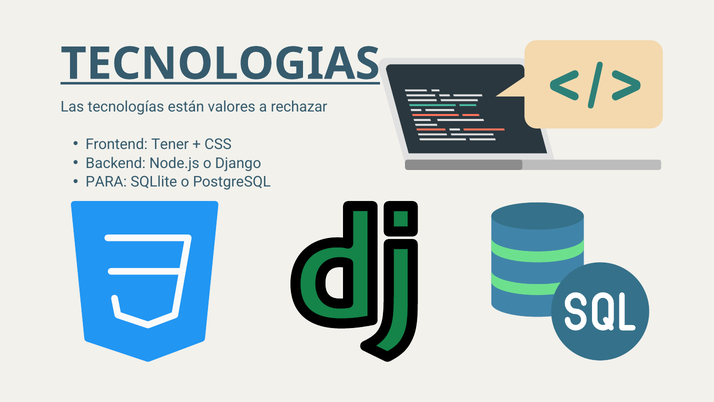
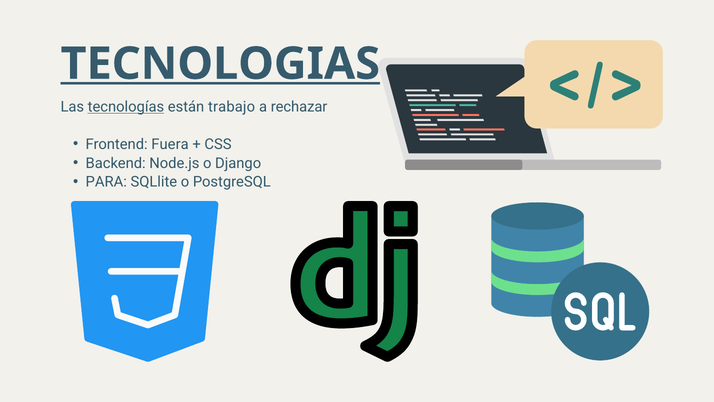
tecnologías underline: none -> present
valores: valores -> trabajo
Tener: Tener -> Fuera
